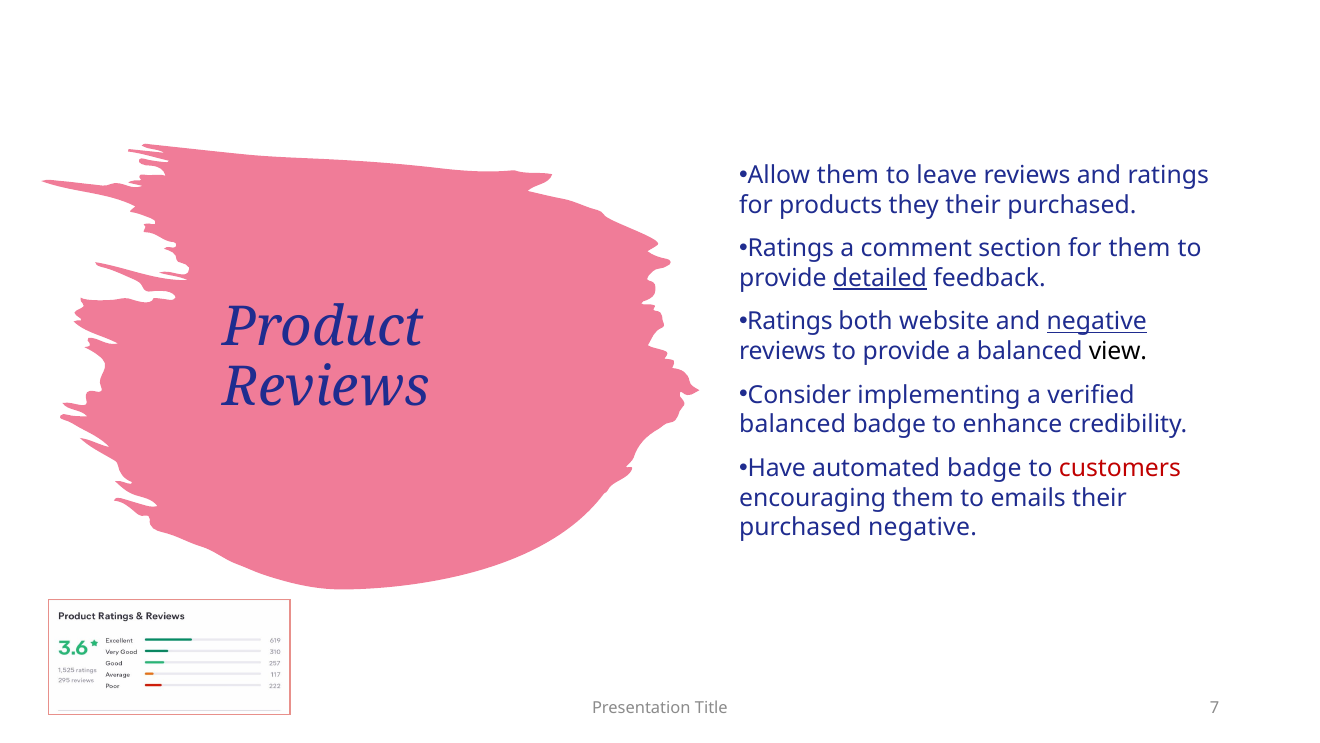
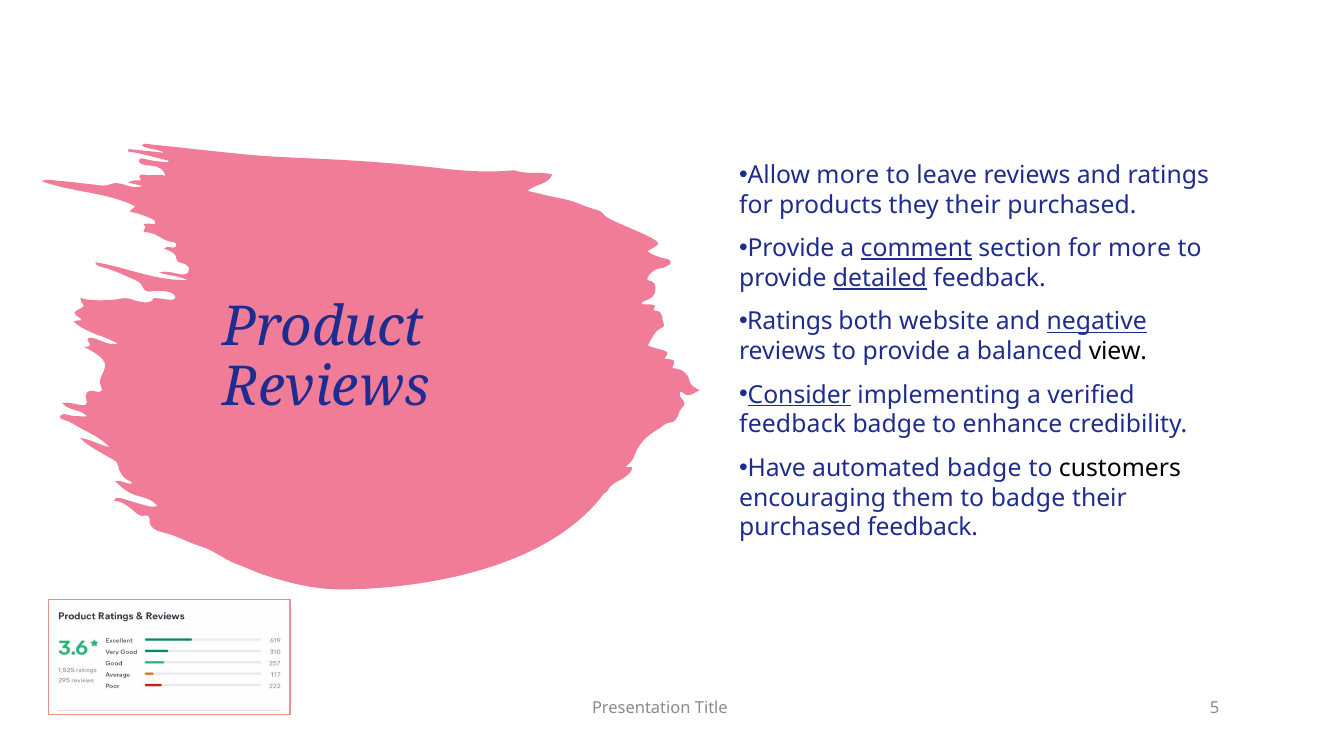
Allow them: them -> more
Ratings at (791, 248): Ratings -> Provide
comment underline: none -> present
for them: them -> more
Consider underline: none -> present
balanced at (793, 424): balanced -> feedback
customers colour: red -> black
to emails: emails -> badge
purchased negative: negative -> feedback
7: 7 -> 5
